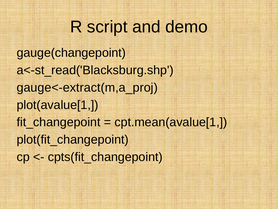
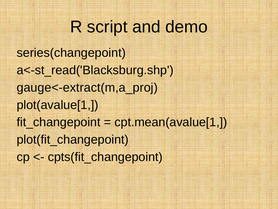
gauge(changepoint: gauge(changepoint -> series(changepoint
